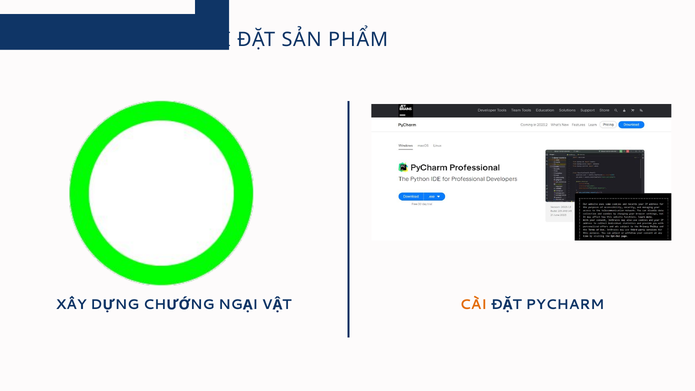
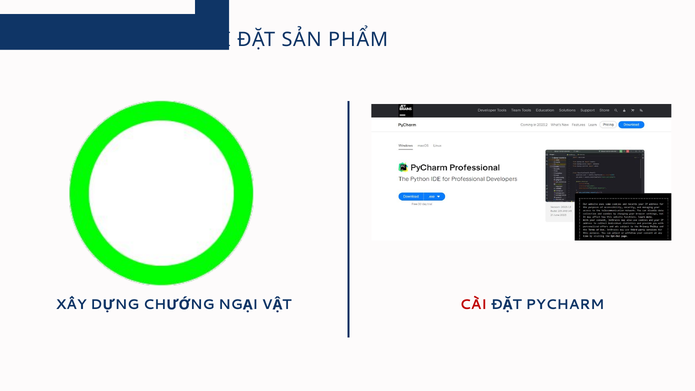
CÀI at (473, 305) colour: orange -> red
